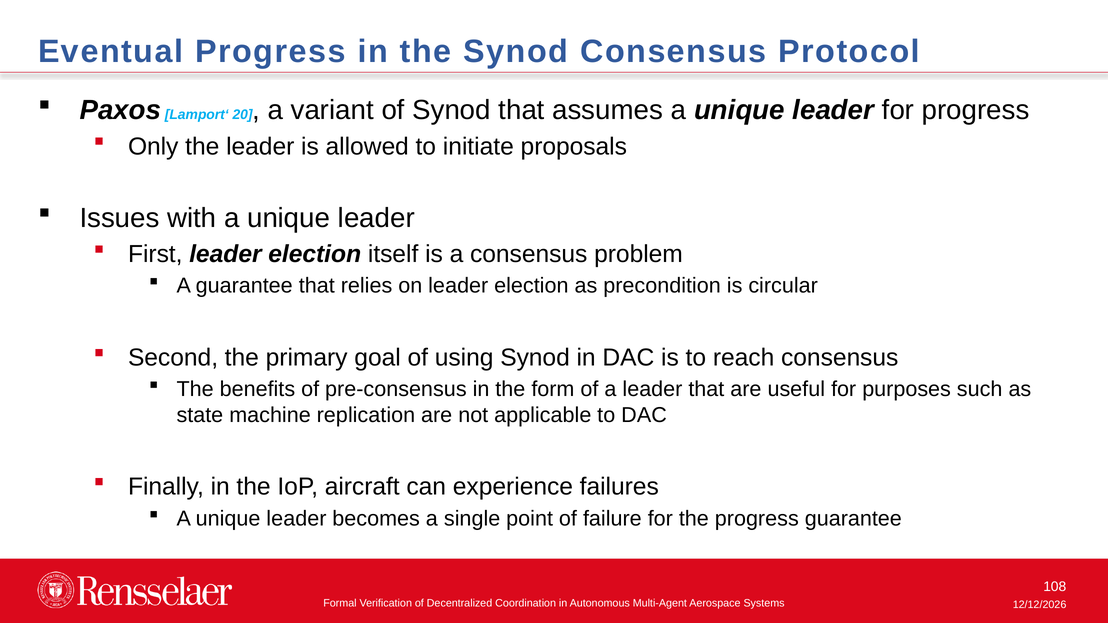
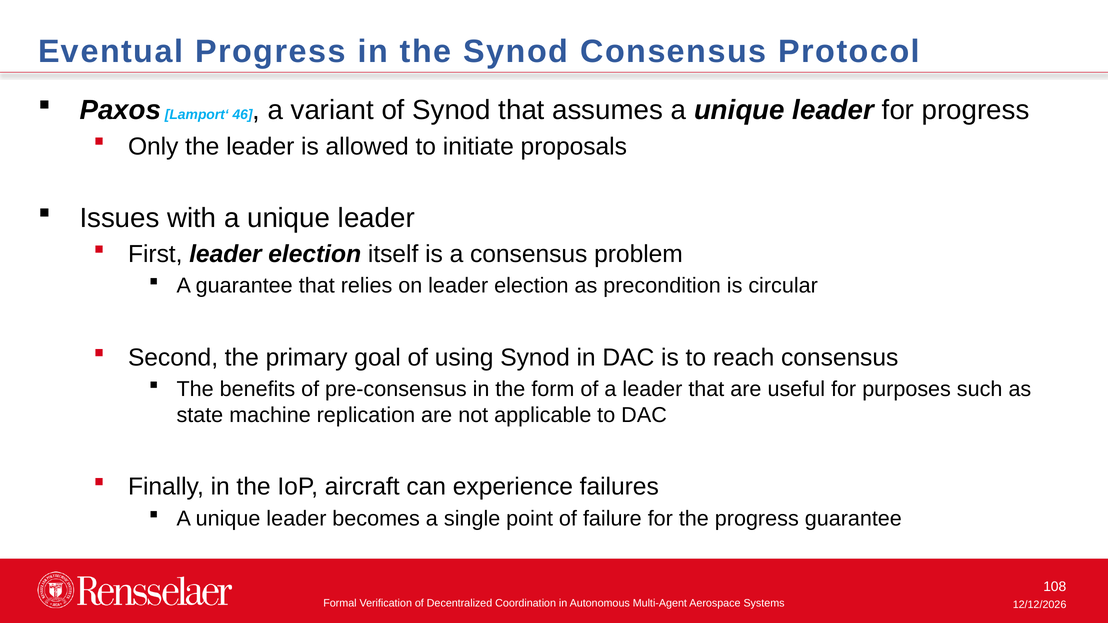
20: 20 -> 46
